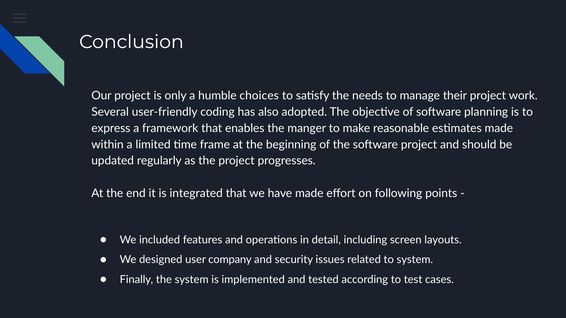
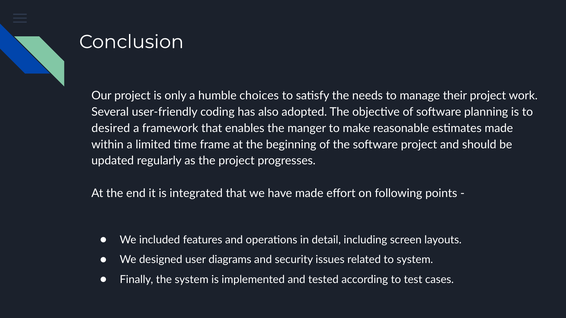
express: express -> desired
company: company -> diagrams
